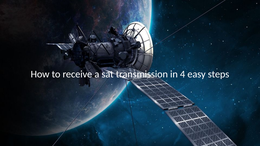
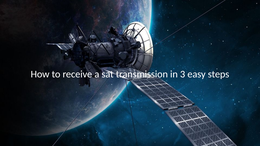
4: 4 -> 3
